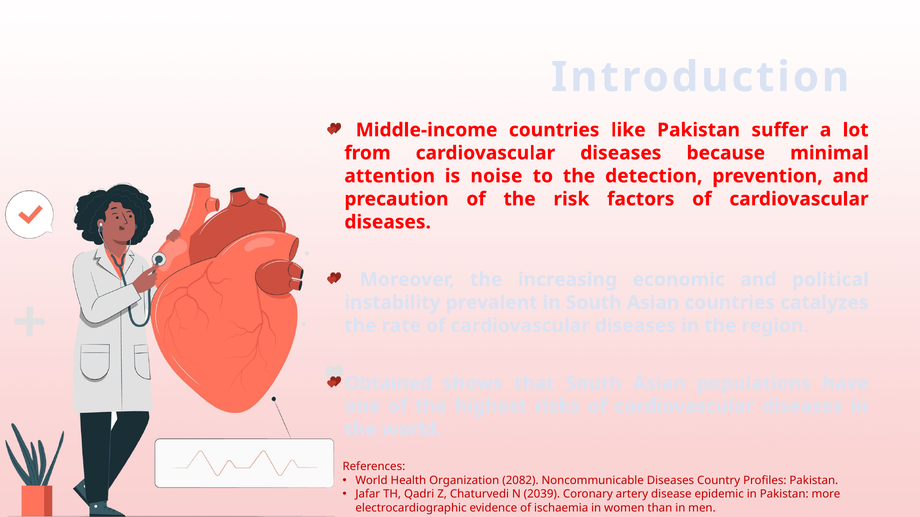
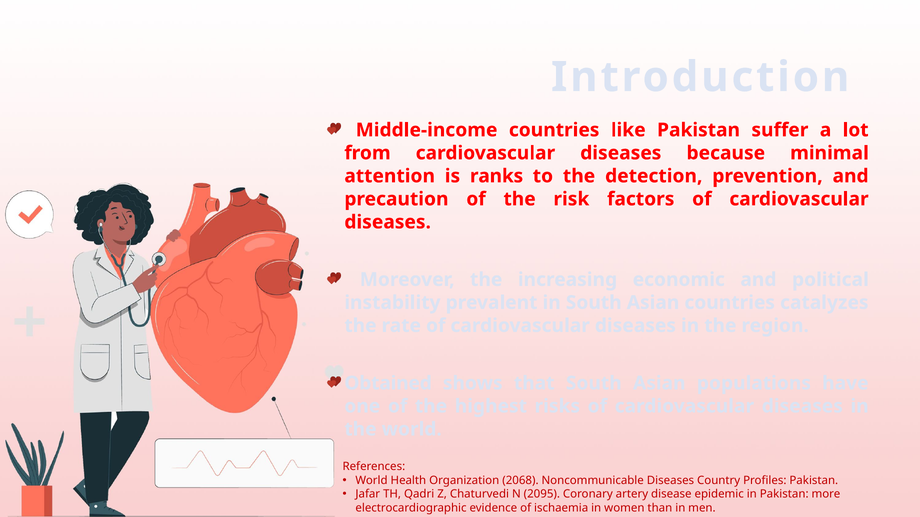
noise: noise -> ranks
2082: 2082 -> 2068
2039: 2039 -> 2095
